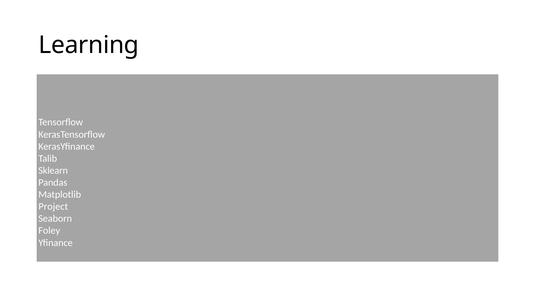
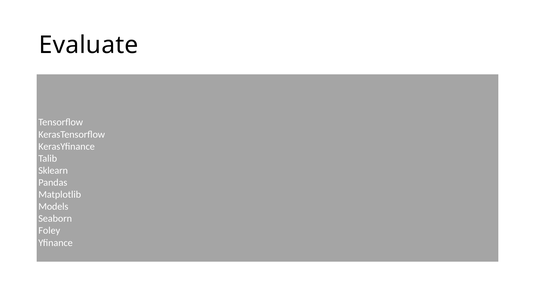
Learning: Learning -> Evaluate
Project: Project -> Models
